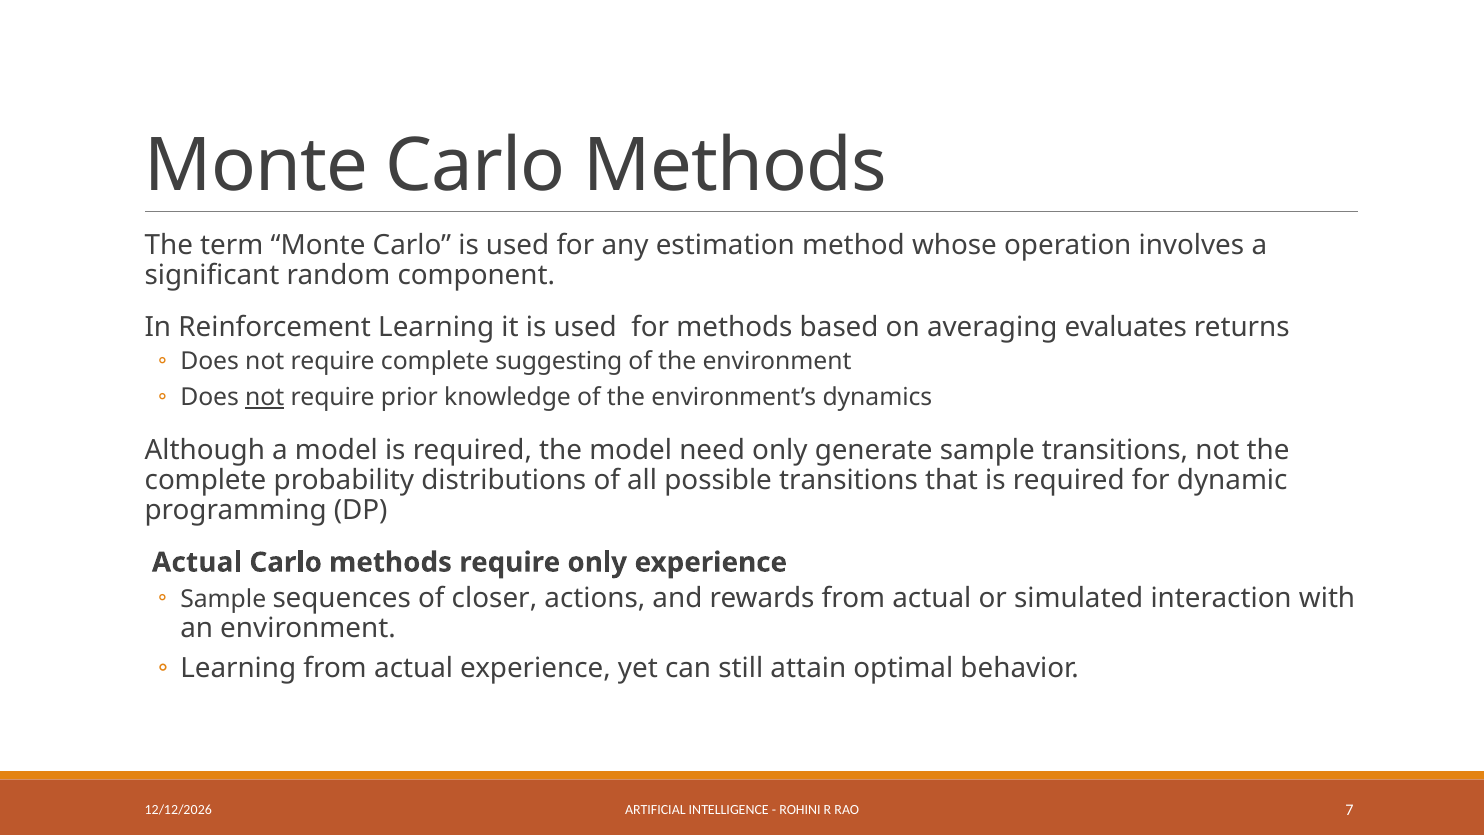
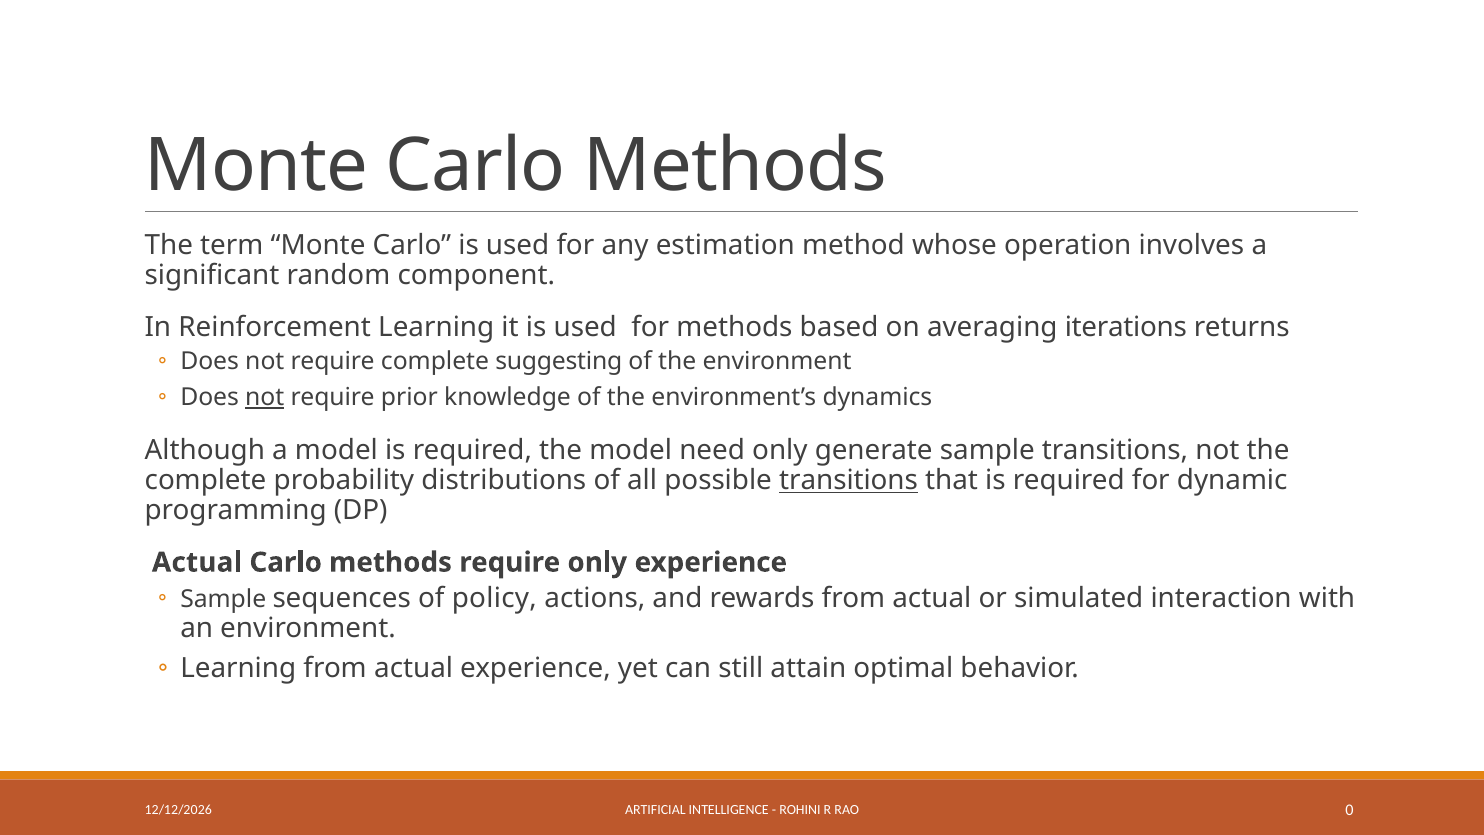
evaluates: evaluates -> iterations
transitions at (849, 480) underline: none -> present
closer: closer -> policy
7: 7 -> 0
